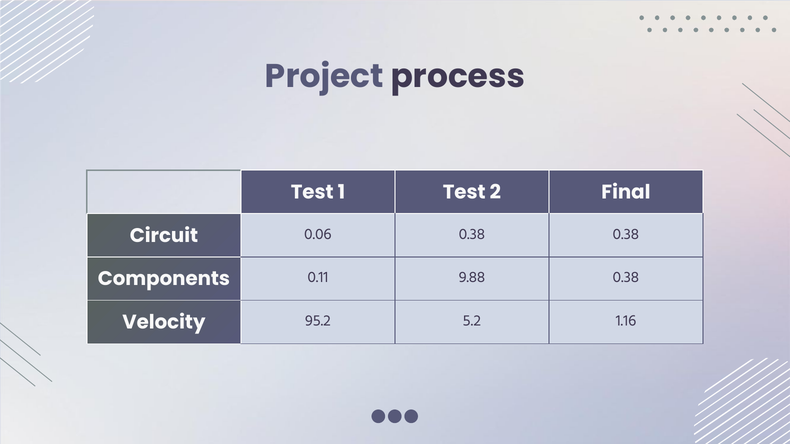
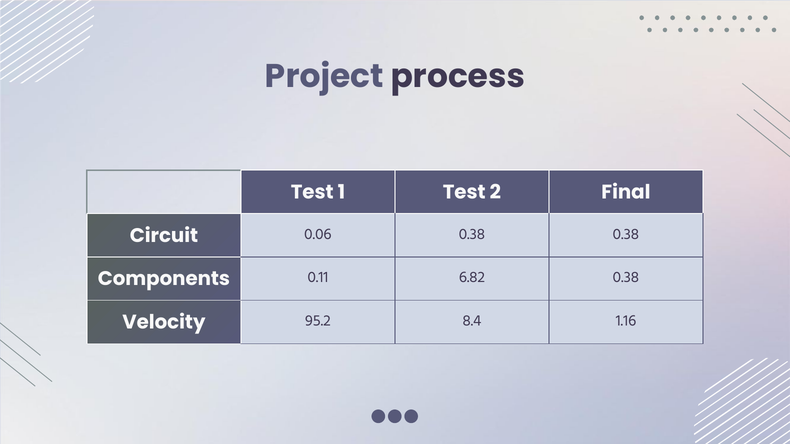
9.88: 9.88 -> 6.82
5.2: 5.2 -> 8.4
